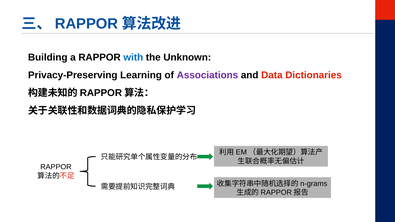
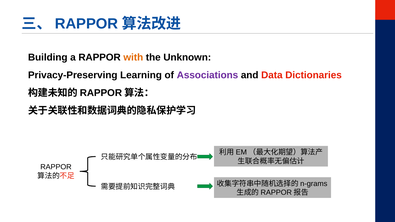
with colour: blue -> orange
